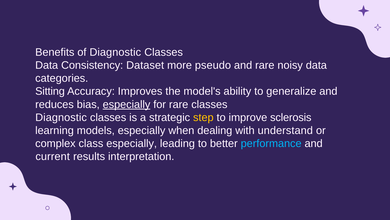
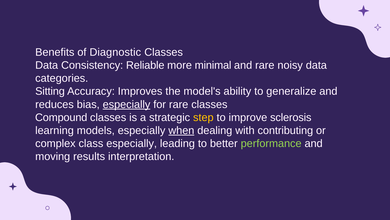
Dataset: Dataset -> Reliable
pseudo: pseudo -> minimal
Diagnostic at (61, 117): Diagnostic -> Compound
when underline: none -> present
understand: understand -> contributing
performance colour: light blue -> light green
current: current -> moving
